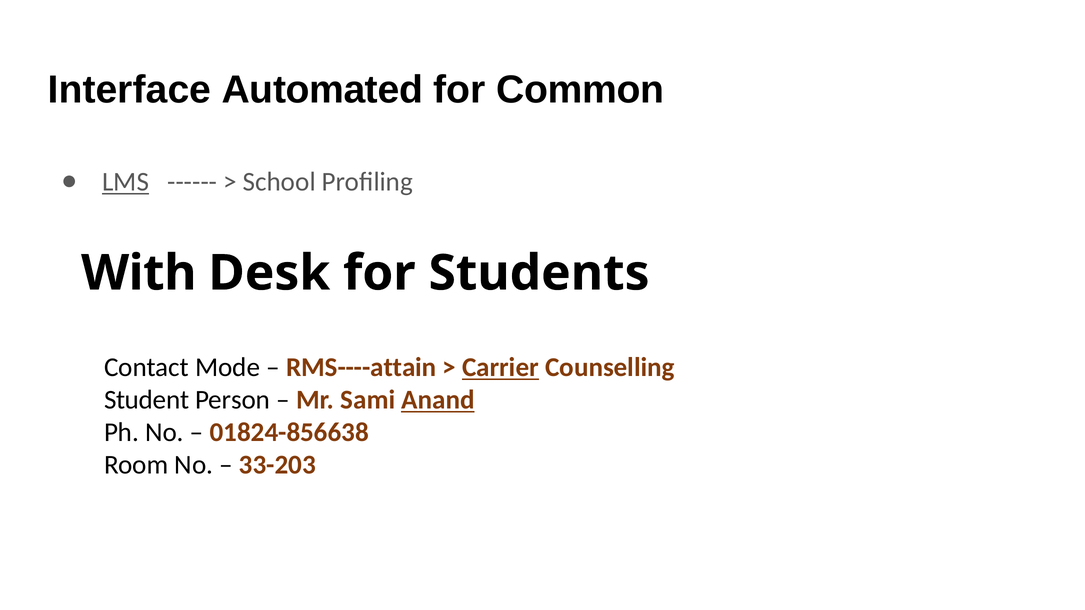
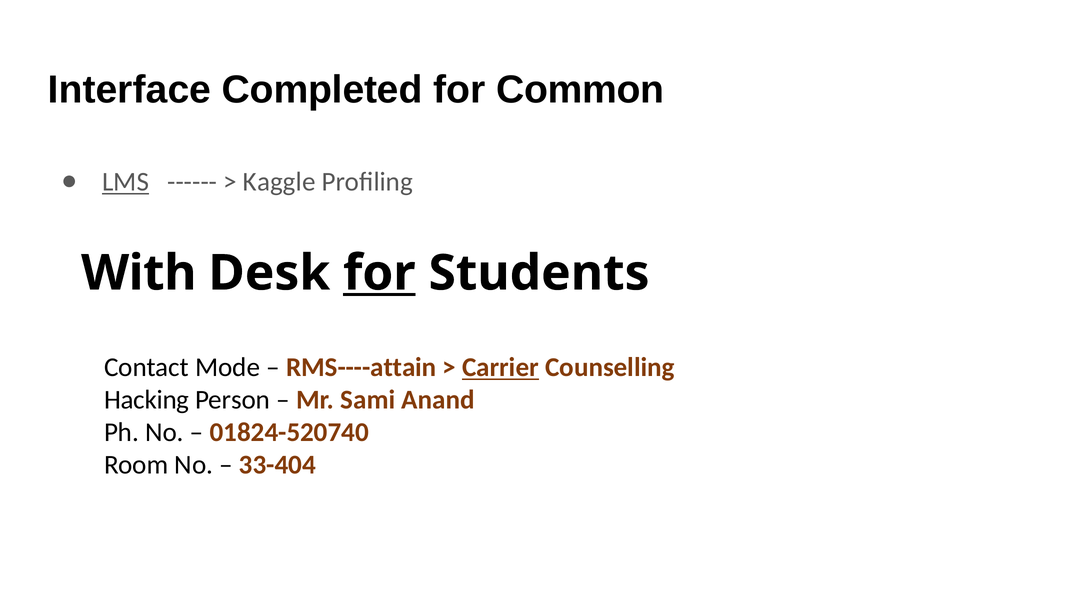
Automated: Automated -> Completed
School: School -> Kaggle
for at (379, 273) underline: none -> present
Student: Student -> Hacking
Anand underline: present -> none
01824-856638: 01824-856638 -> 01824-520740
33-203: 33-203 -> 33-404
